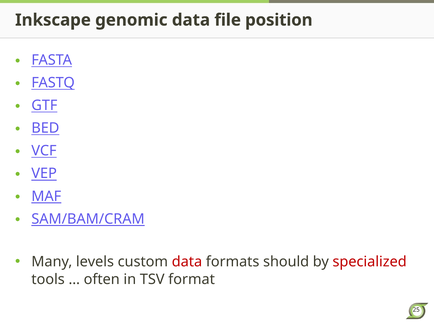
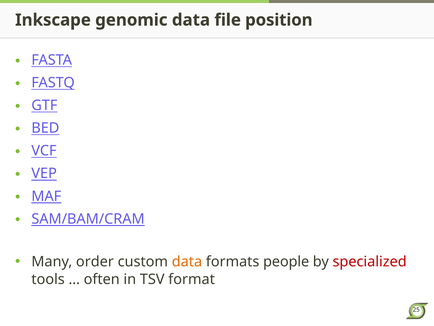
levels: levels -> order
data at (187, 261) colour: red -> orange
should: should -> people
